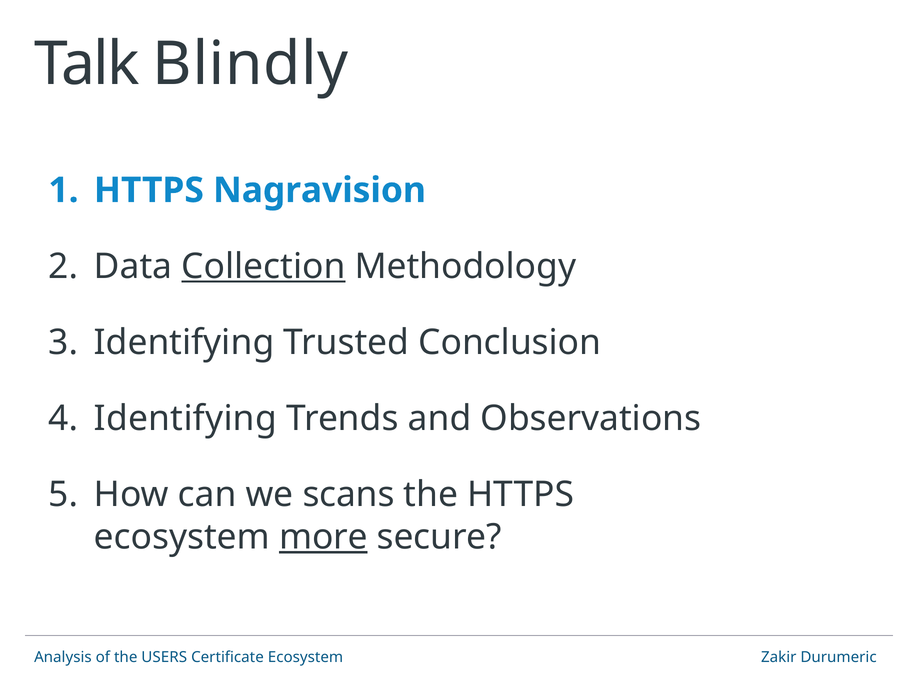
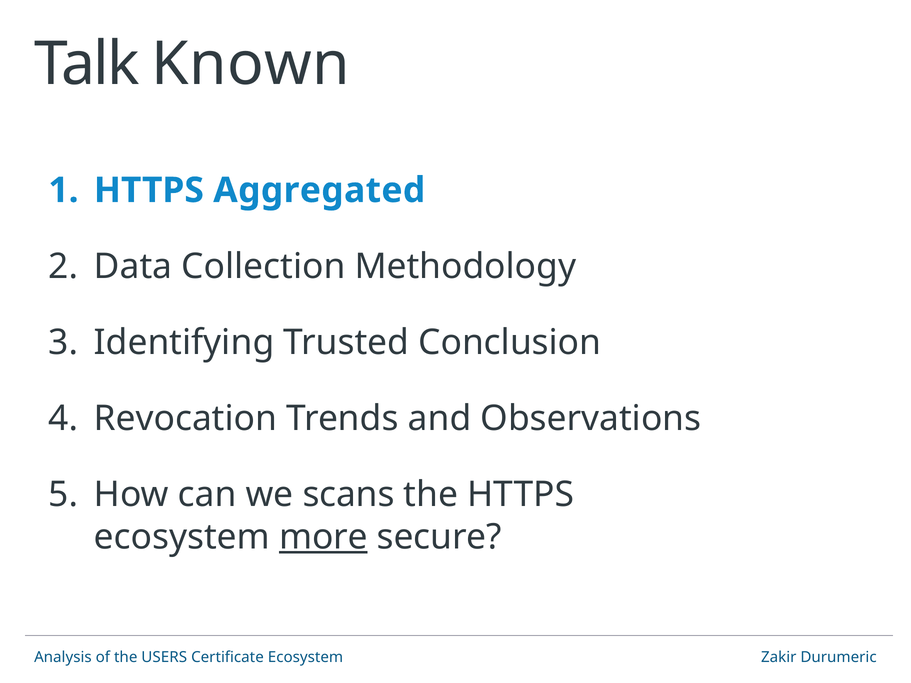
Blindly: Blindly -> Known
Nagravision: Nagravision -> Aggregated
Collection underline: present -> none
Identifying at (185, 419): Identifying -> Revocation
